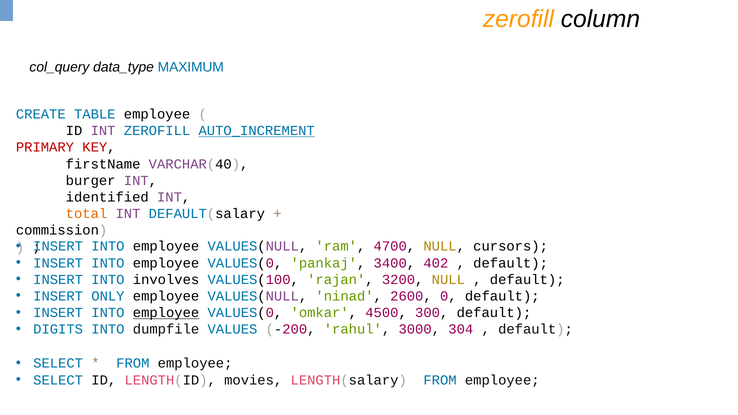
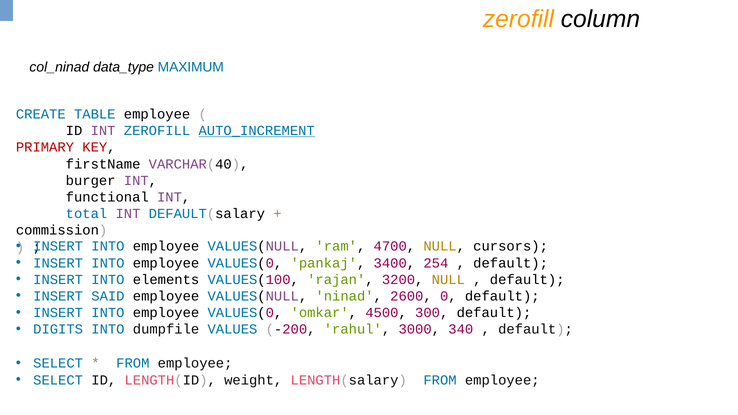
col_query: col_query -> col_ninad
identified: identified -> functional
total colour: orange -> blue
402: 402 -> 254
involves: involves -> elements
ONLY: ONLY -> SAID
employee at (166, 313) underline: present -> none
304: 304 -> 340
movies: movies -> weight
